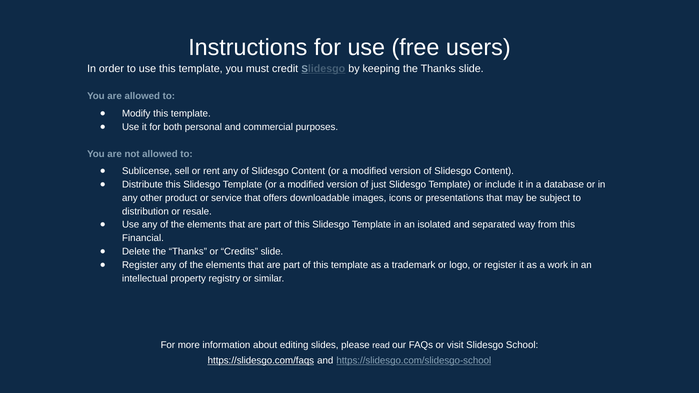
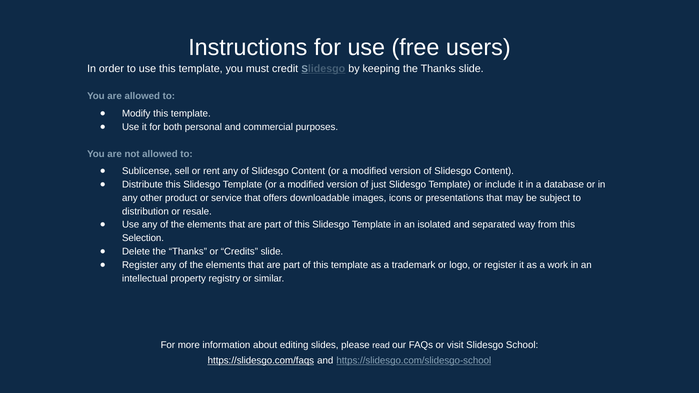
Financial: Financial -> Selection
